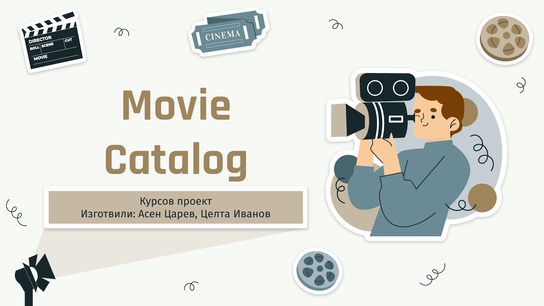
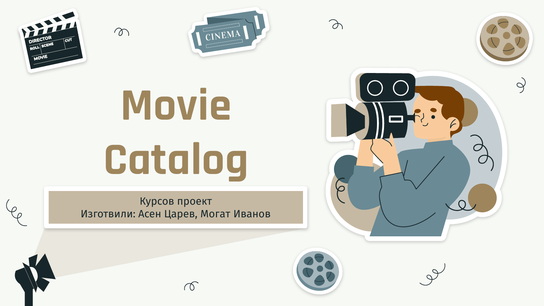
Целта: Целта -> Могат
